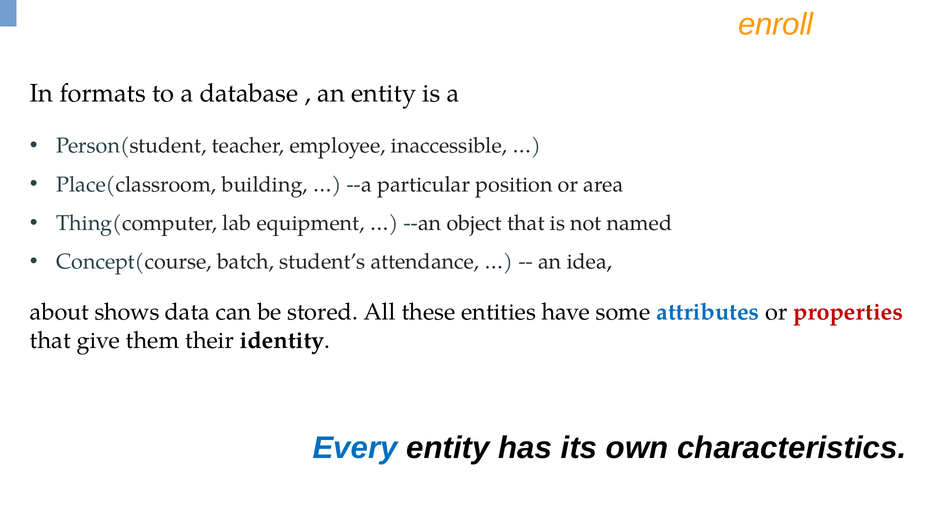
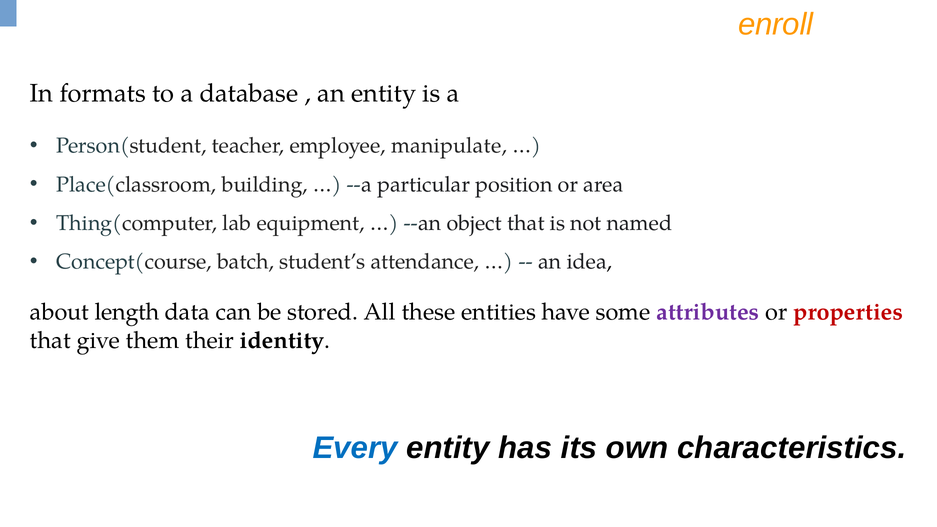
inaccessible: inaccessible -> manipulate
shows: shows -> length
attributes colour: blue -> purple
